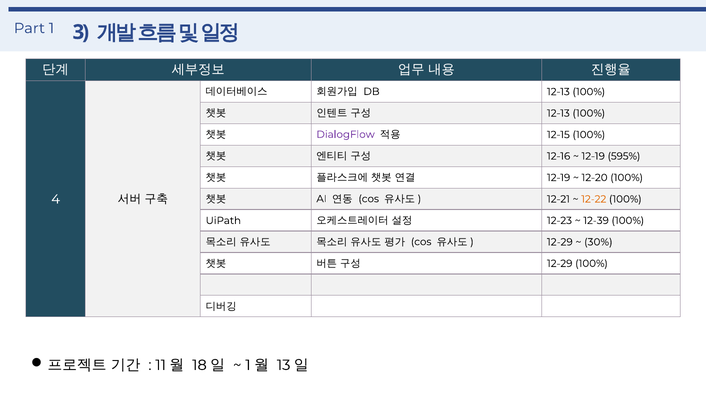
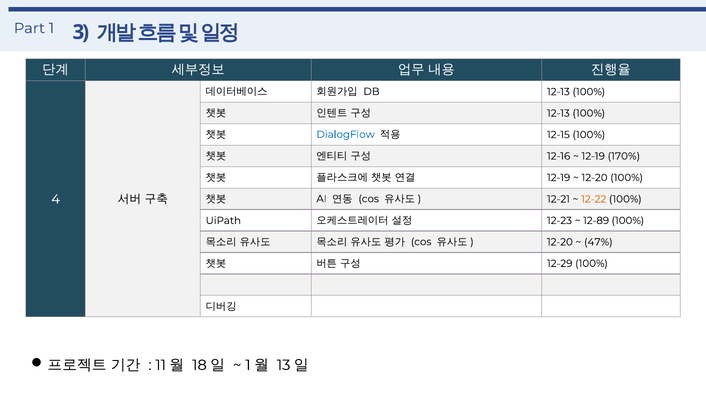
DialogFlow colour: purple -> blue
595%: 595% -> 170%
12-39: 12-39 -> 12-89
12-29 at (560, 242): 12-29 -> 12-20
30%: 30% -> 47%
